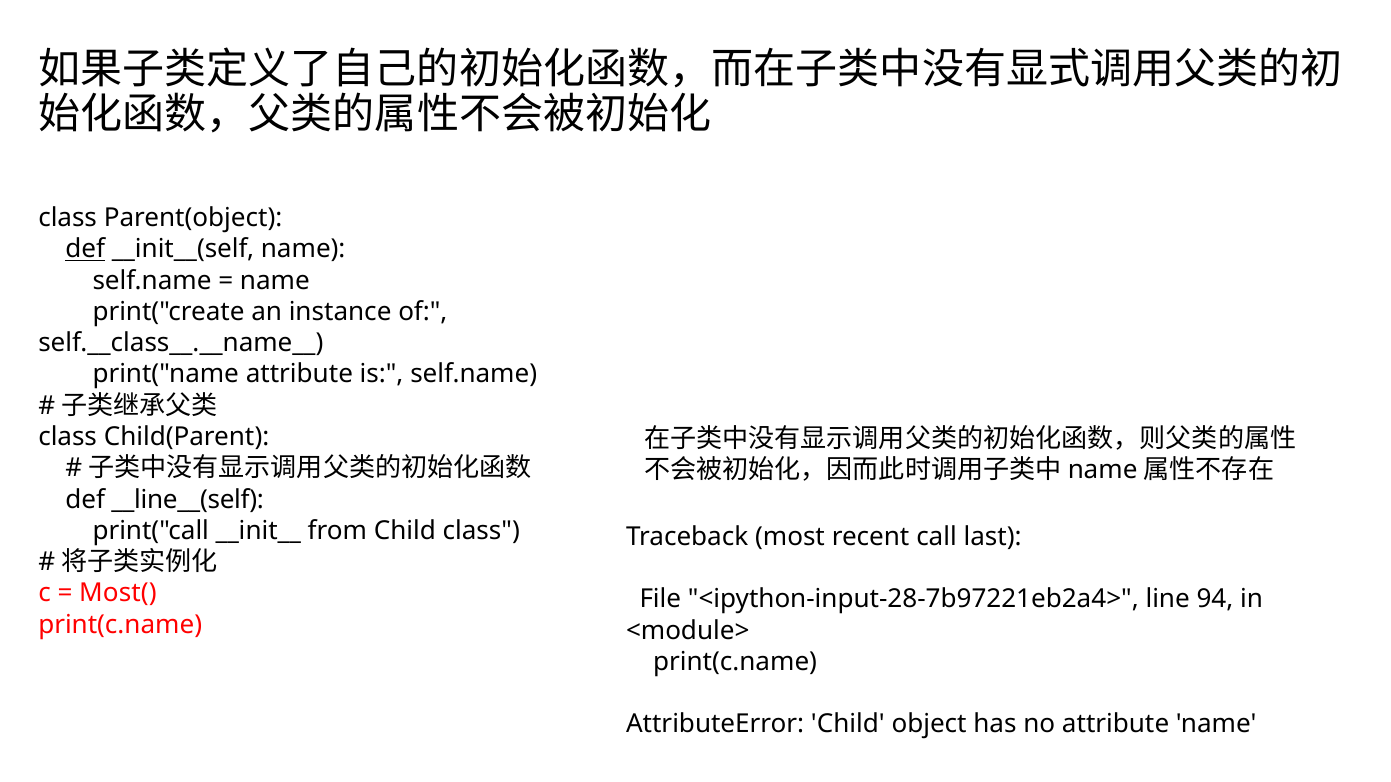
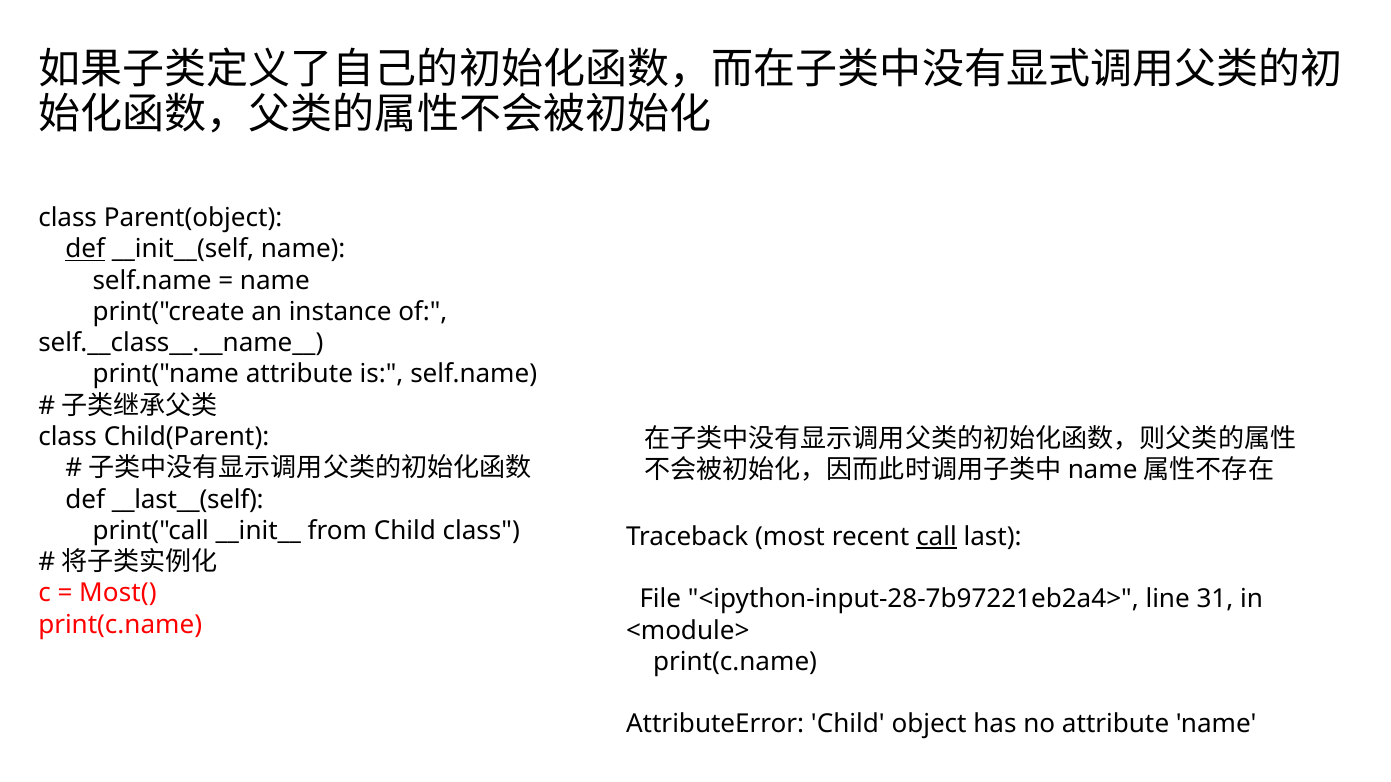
__line__(self: __line__(self -> __last__(self
call underline: none -> present
94: 94 -> 31
